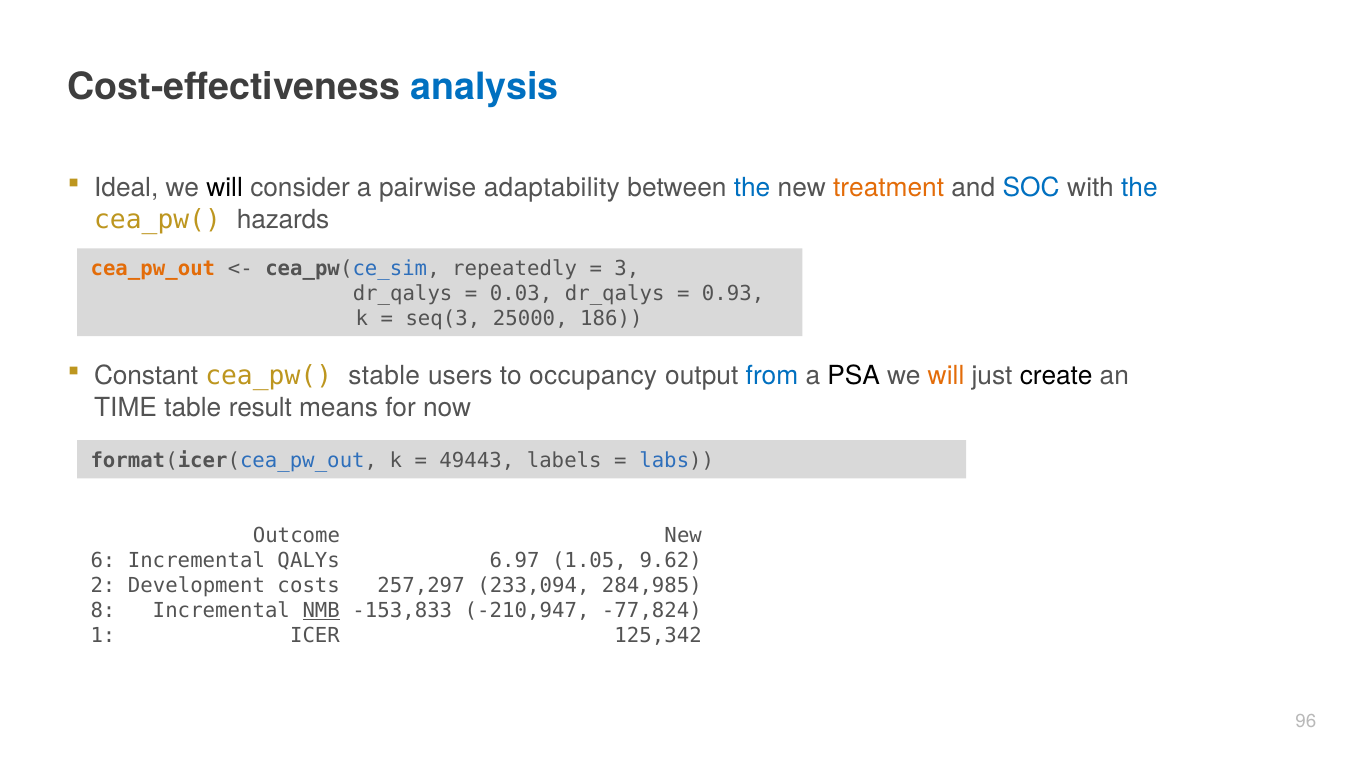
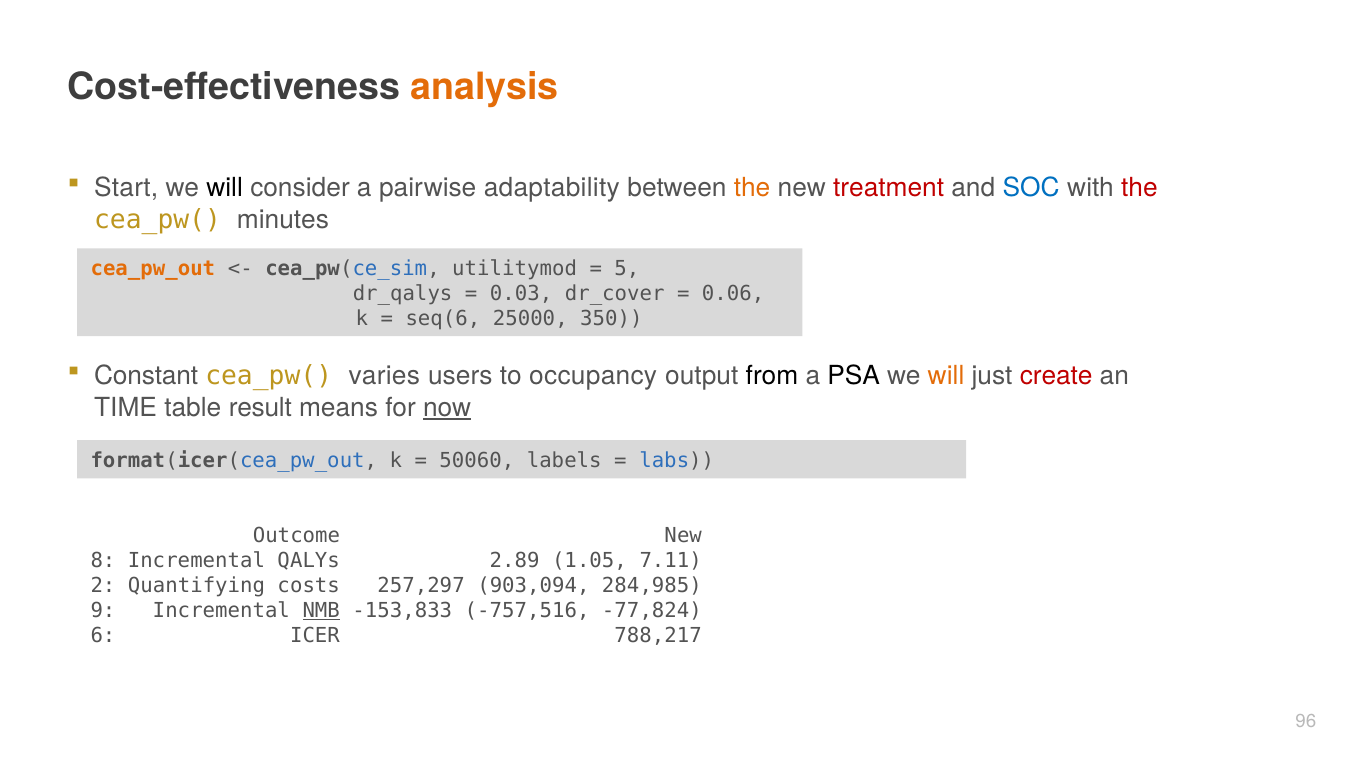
analysis colour: blue -> orange
Ideal: Ideal -> Start
the at (752, 188) colour: blue -> orange
treatment colour: orange -> red
the at (1139, 188) colour: blue -> red
hazards: hazards -> minutes
repeatedly: repeatedly -> utilitymod
3: 3 -> 5
0.03 dr_qalys: dr_qalys -> dr_cover
0.93: 0.93 -> 0.06
seq(3: seq(3 -> seq(6
186: 186 -> 350
stable: stable -> varies
from colour: blue -> black
create colour: black -> red
now underline: none -> present
49443: 49443 -> 50060
6: 6 -> 8
6.97: 6.97 -> 2.89
9.62: 9.62 -> 7.11
Development: Development -> Quantifying
233,094: 233,094 -> 903,094
8: 8 -> 9
-210,947: -210,947 -> -757,516
1: 1 -> 6
125,342: 125,342 -> 788,217
